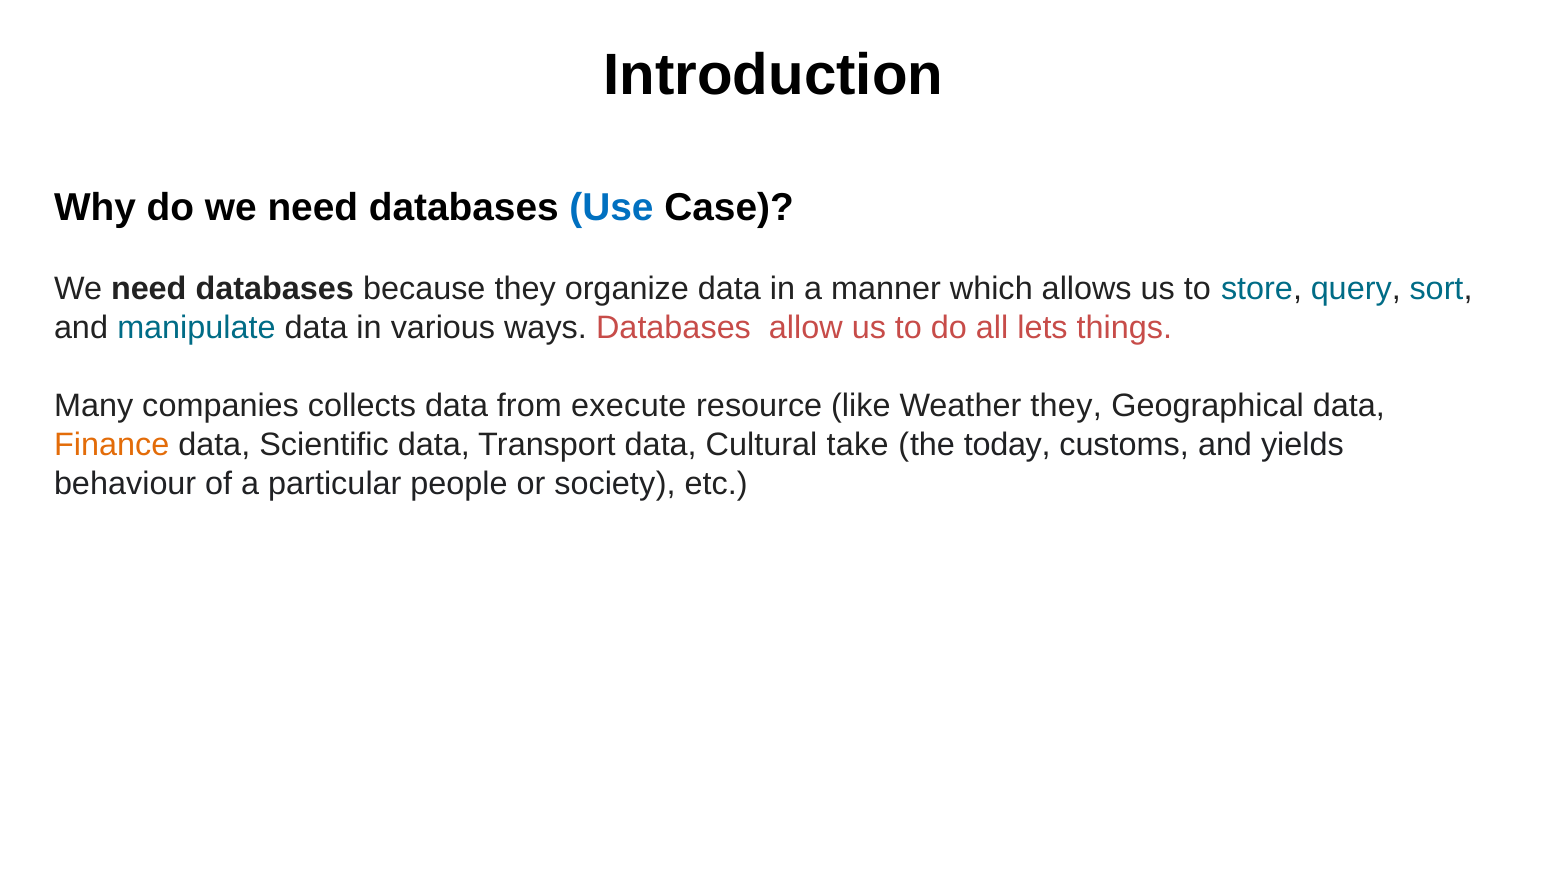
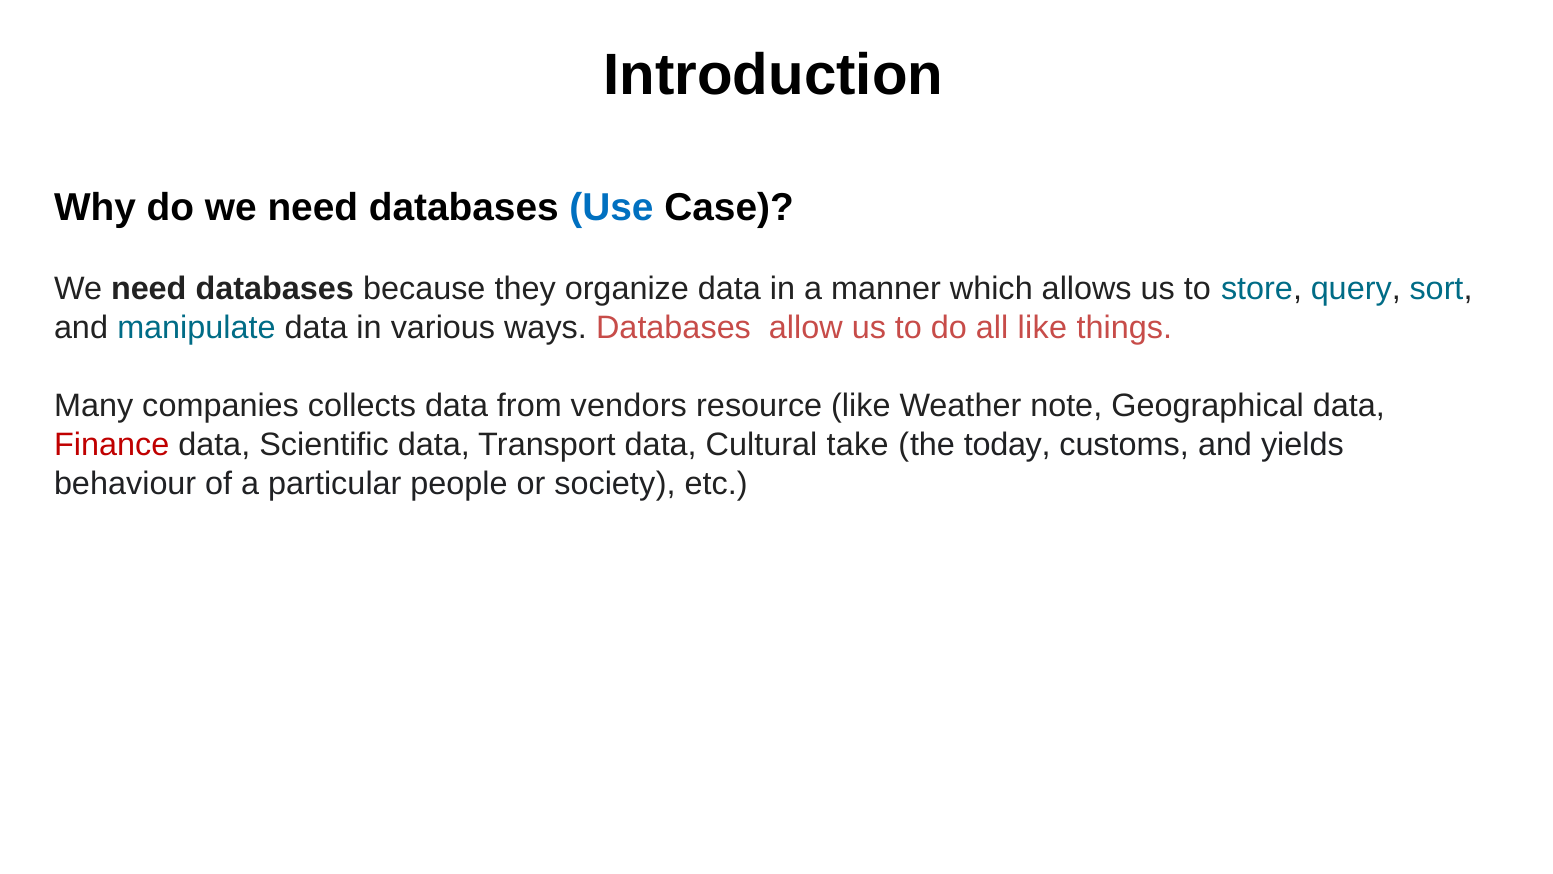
all lets: lets -> like
execute: execute -> vendors
Weather they: they -> note
Finance colour: orange -> red
